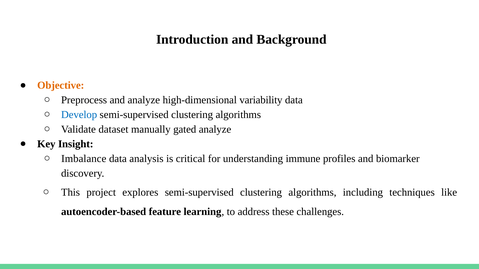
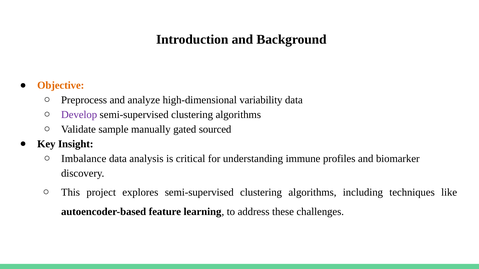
Develop colour: blue -> purple
dataset: dataset -> sample
gated analyze: analyze -> sourced
